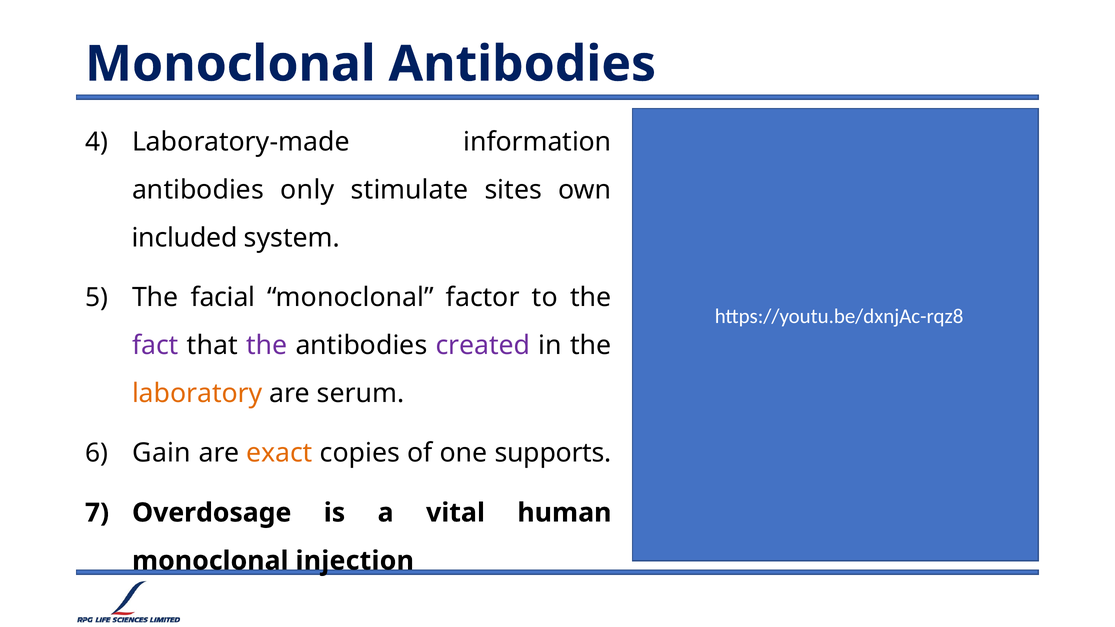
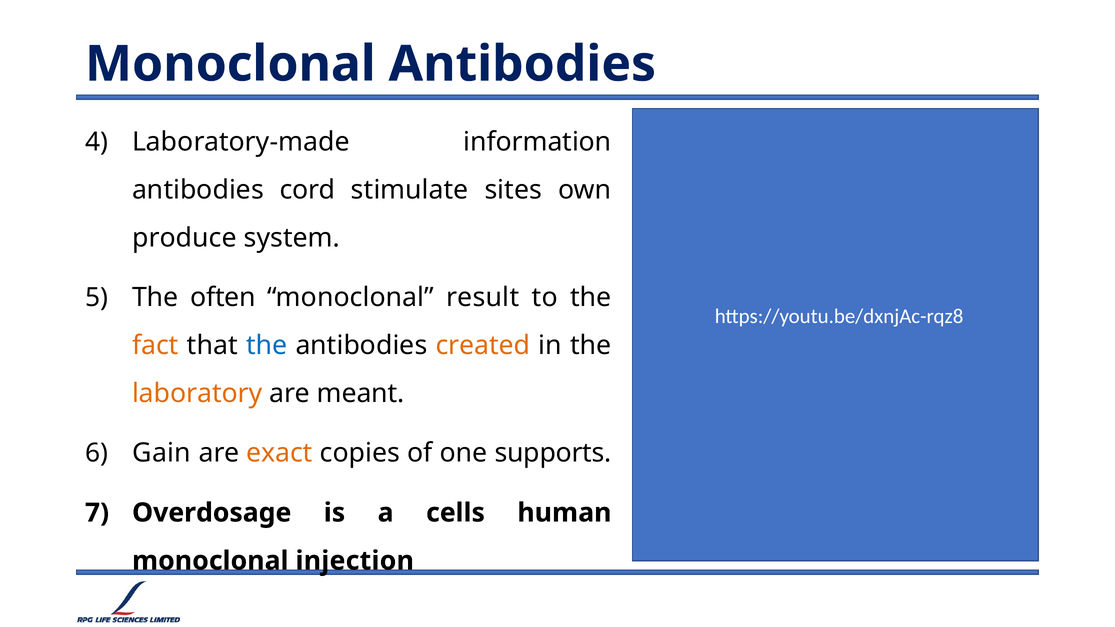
only: only -> cord
included: included -> produce
facial: facial -> often
factor: factor -> result
fact colour: purple -> orange
the at (267, 346) colour: purple -> blue
created colour: purple -> orange
serum: serum -> meant
vital: vital -> cells
